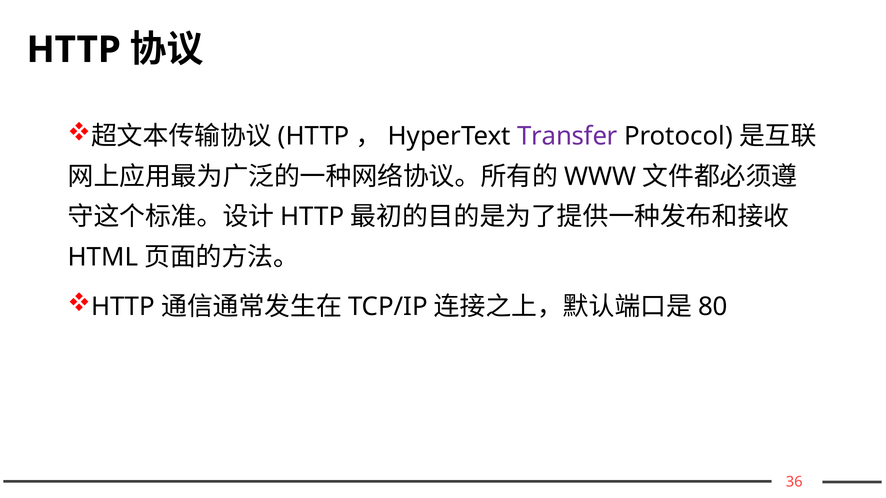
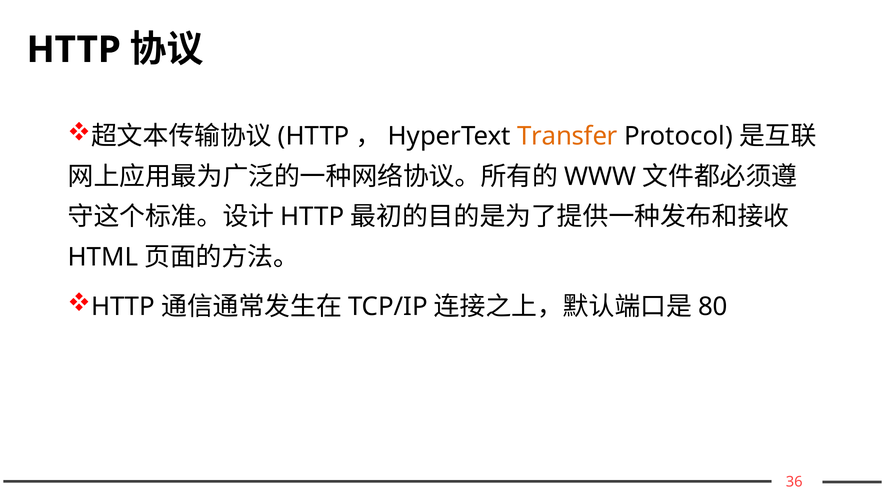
Transfer colour: purple -> orange
